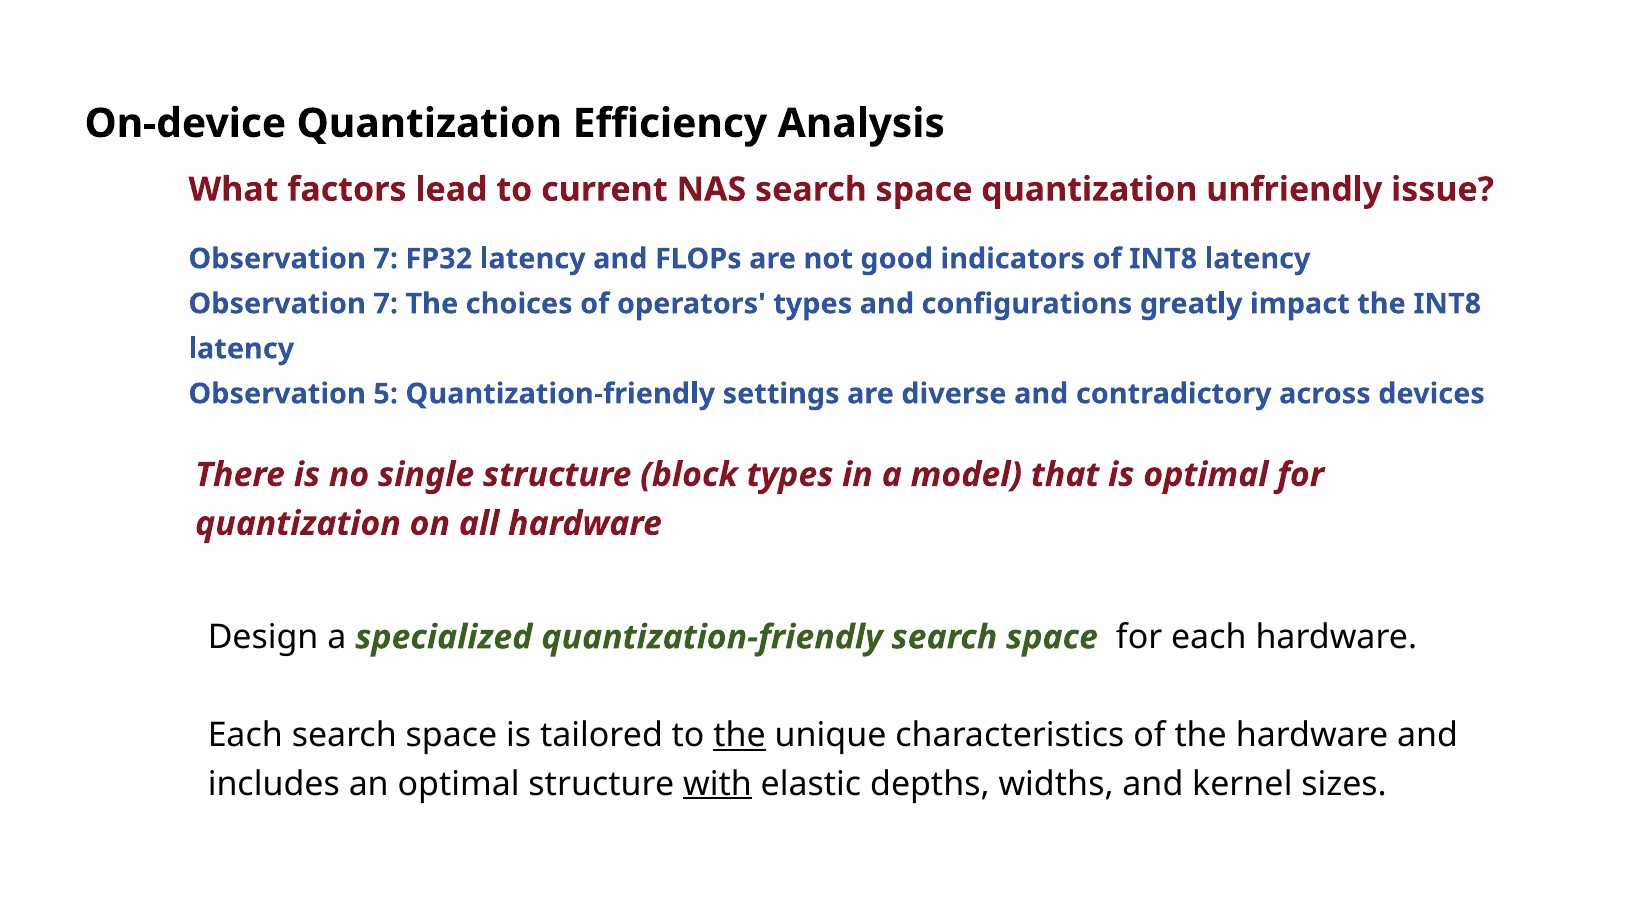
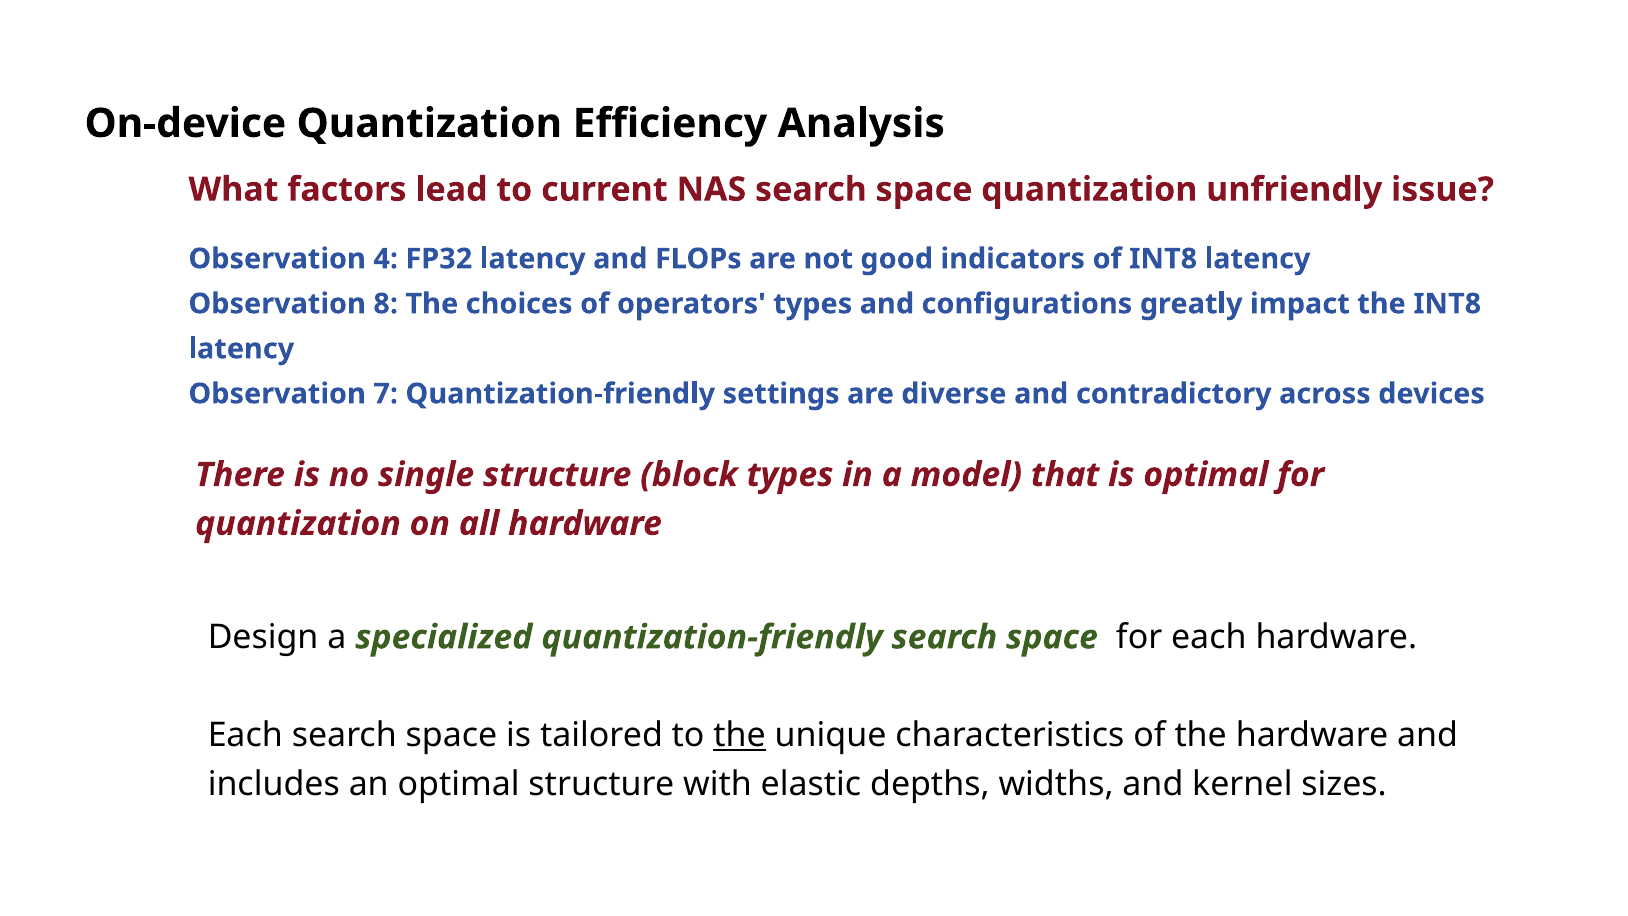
7 at (386, 259): 7 -> 4
7 at (386, 304): 7 -> 8
5: 5 -> 7
with underline: present -> none
